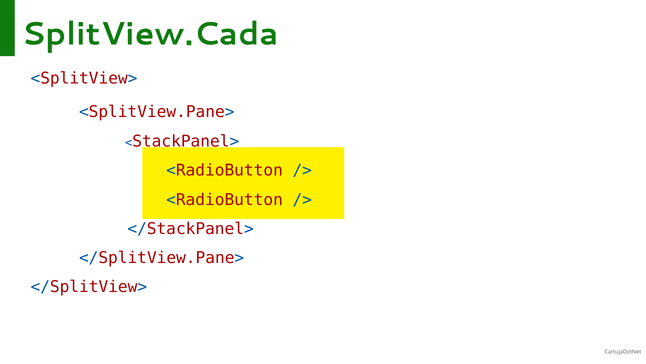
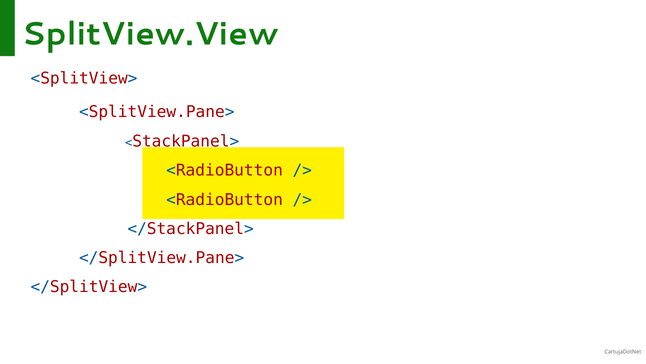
SplitView.Cada: SplitView.Cada -> SplitView.View
